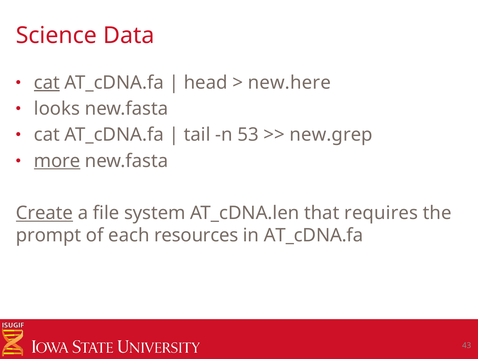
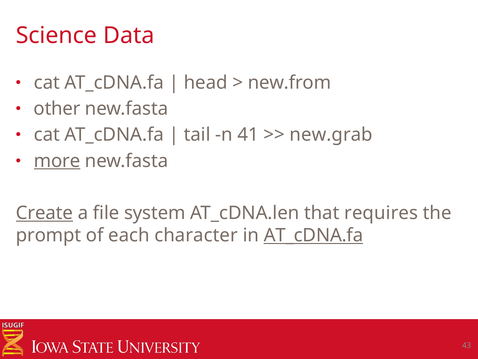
cat at (47, 83) underline: present -> none
new.here: new.here -> new.from
looks: looks -> other
53: 53 -> 41
new.grep: new.grep -> new.grab
resources: resources -> character
AT_cDNA.fa at (314, 235) underline: none -> present
